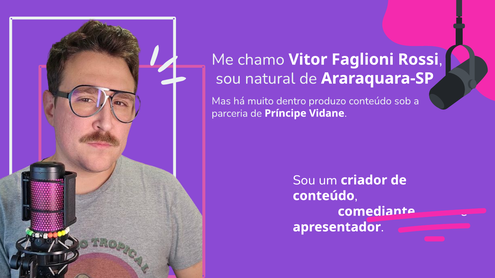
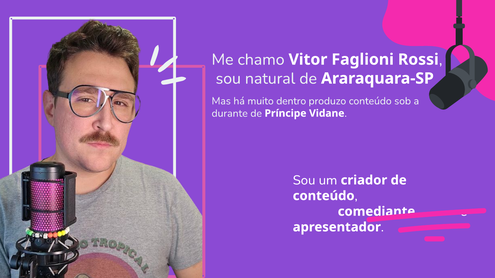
parceria: parceria -> durante
